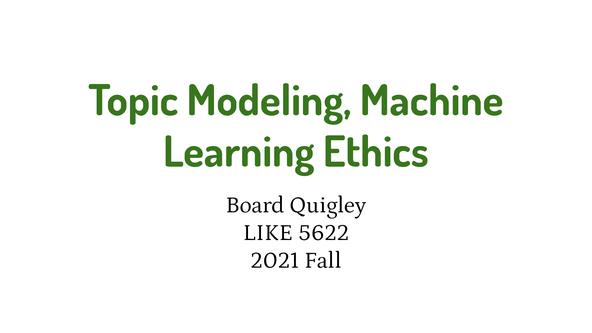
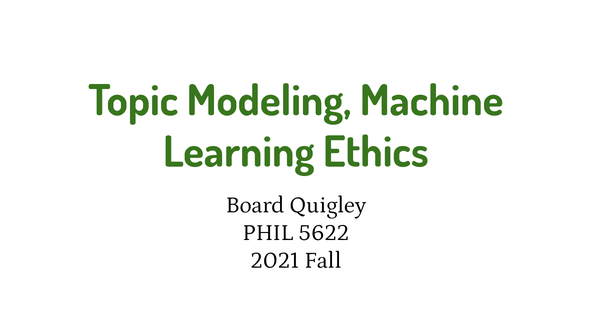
LIKE: LIKE -> PHIL
